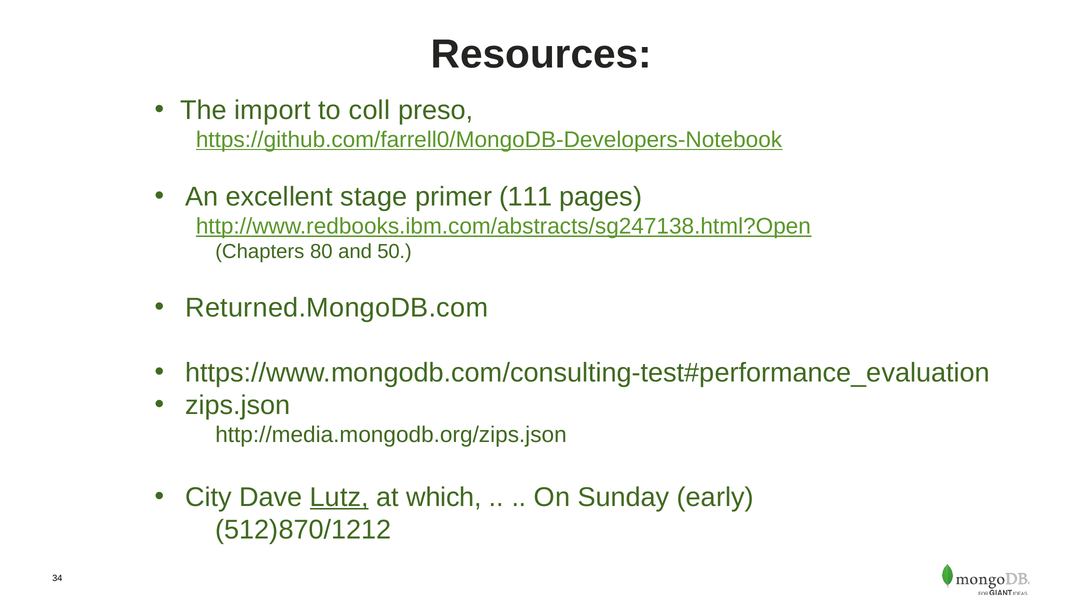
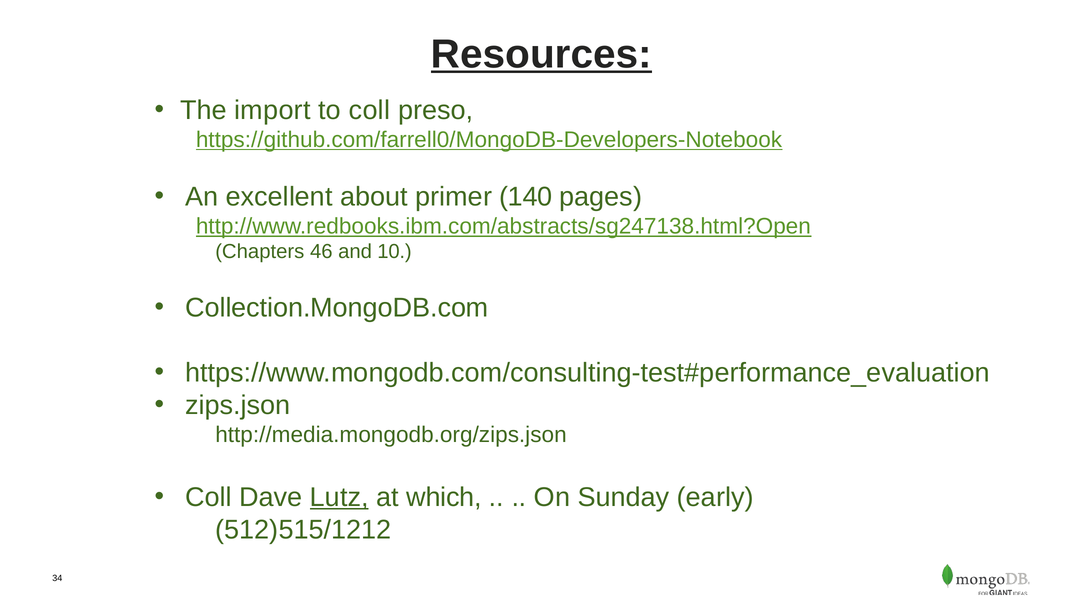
Resources underline: none -> present
stage: stage -> about
111: 111 -> 140
80: 80 -> 46
50: 50 -> 10
Returned.MongoDB.com: Returned.MongoDB.com -> Collection.MongoDB.com
City at (208, 497): City -> Coll
512)870/1212: 512)870/1212 -> 512)515/1212
